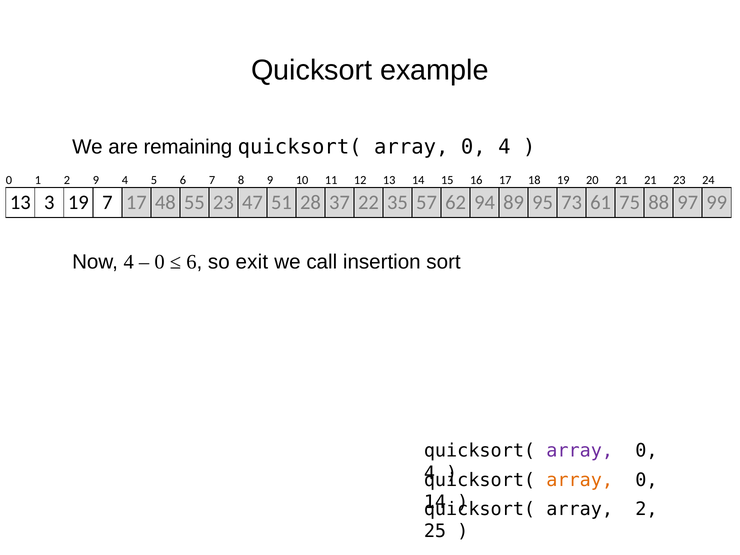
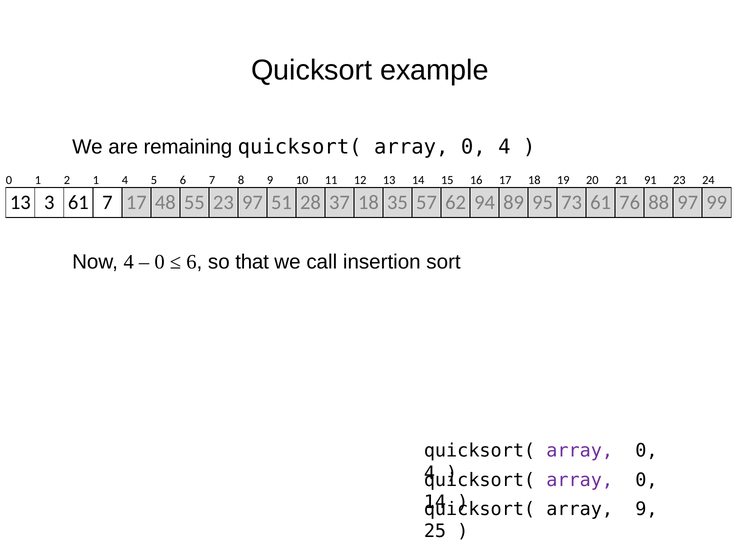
2 9: 9 -> 1
21 21: 21 -> 91
3 19: 19 -> 61
23 47: 47 -> 97
37 22: 22 -> 18
75: 75 -> 76
exit: exit -> that
array at (580, 480) colour: orange -> purple
array 2: 2 -> 9
